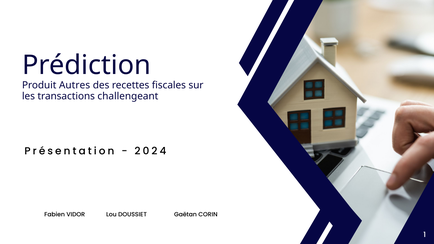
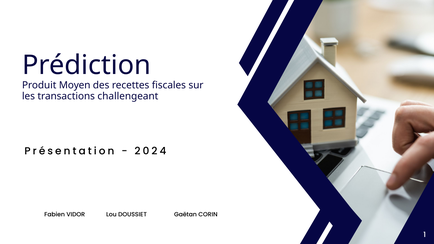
Autres: Autres -> Moyen
